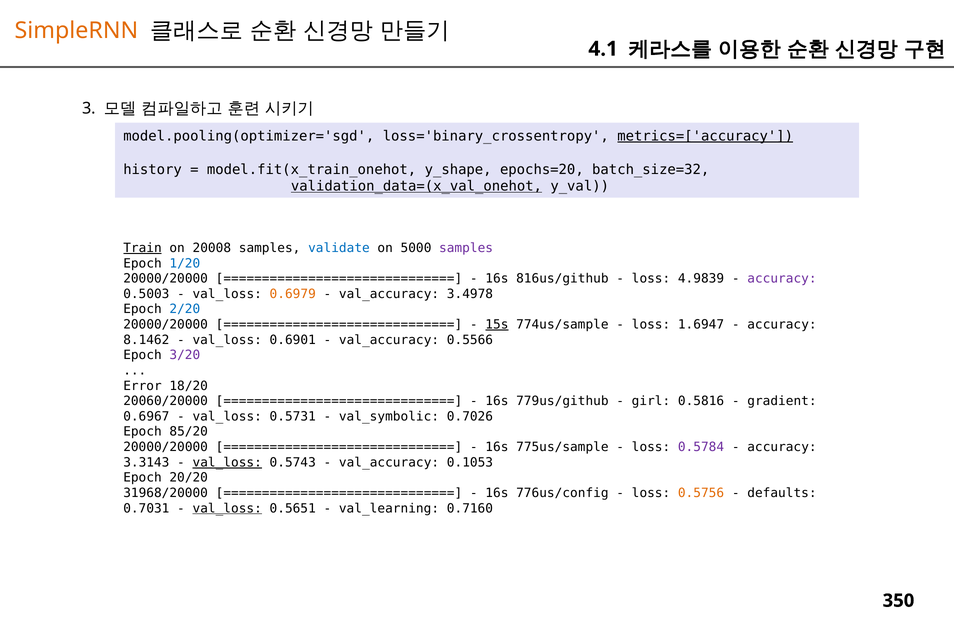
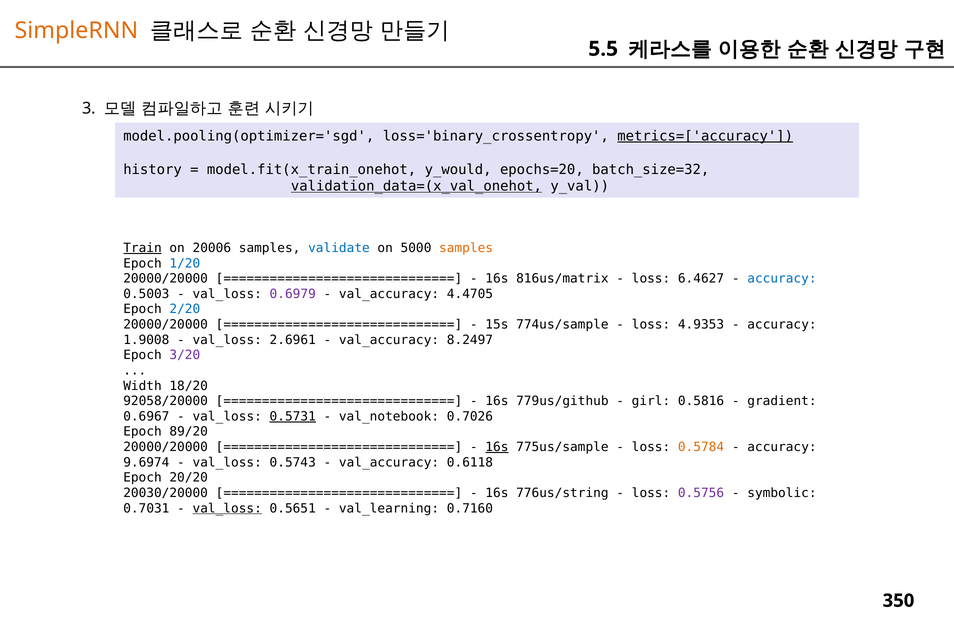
4.1: 4.1 -> 5.5
y_shape: y_shape -> y_would
20008: 20008 -> 20006
samples at (466, 248) colour: purple -> orange
816us/github: 816us/github -> 816us/matrix
4.9839: 4.9839 -> 6.4627
accuracy at (782, 279) colour: purple -> blue
0.6979 colour: orange -> purple
3.4978: 3.4978 -> 4.4705
15s underline: present -> none
1.6947: 1.6947 -> 4.9353
8.1462: 8.1462 -> 1.9008
0.6901: 0.6901 -> 2.6961
0.5566: 0.5566 -> 8.2497
Error: Error -> Width
20060/20000: 20060/20000 -> 92058/20000
0.5731 underline: none -> present
val_symbolic: val_symbolic -> val_notebook
85/20: 85/20 -> 89/20
16s at (497, 448) underline: none -> present
0.5784 colour: purple -> orange
3.3143: 3.3143 -> 9.6974
val_loss at (227, 463) underline: present -> none
0.1053: 0.1053 -> 0.6118
31968/20000: 31968/20000 -> 20030/20000
776us/config: 776us/config -> 776us/string
0.5756 colour: orange -> purple
defaults: defaults -> symbolic
